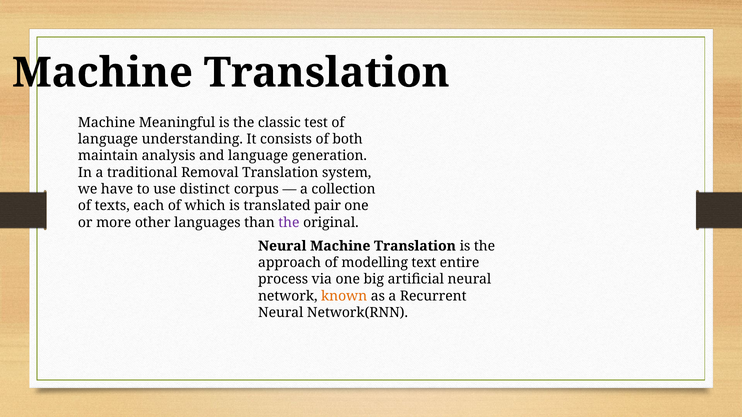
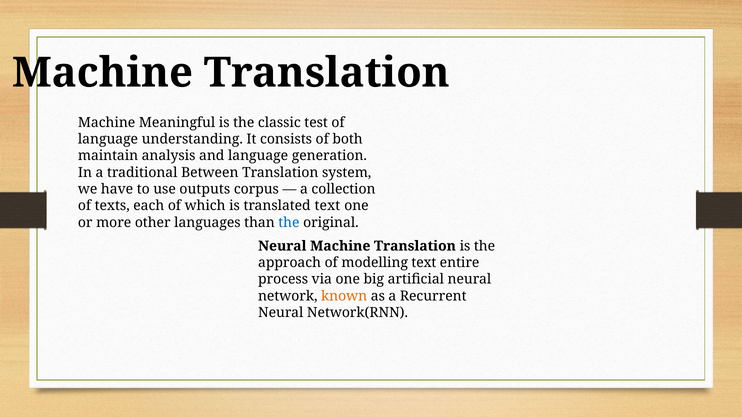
Removal: Removal -> Between
distinct: distinct -> outputs
translated pair: pair -> text
the at (289, 223) colour: purple -> blue
